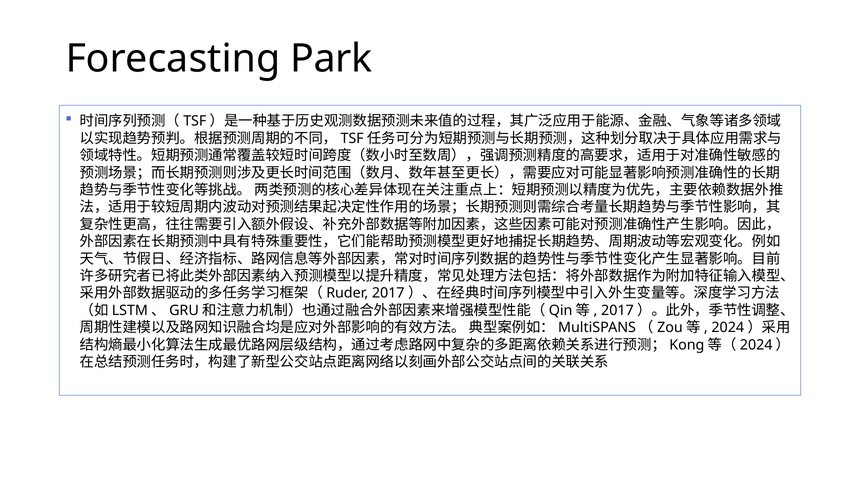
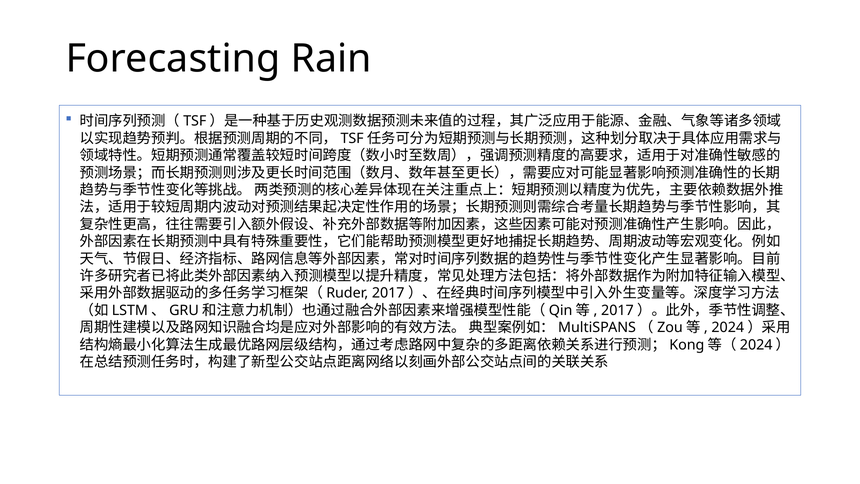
Park: Park -> Rain
